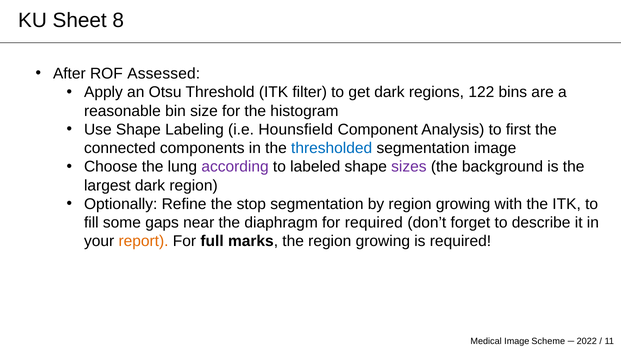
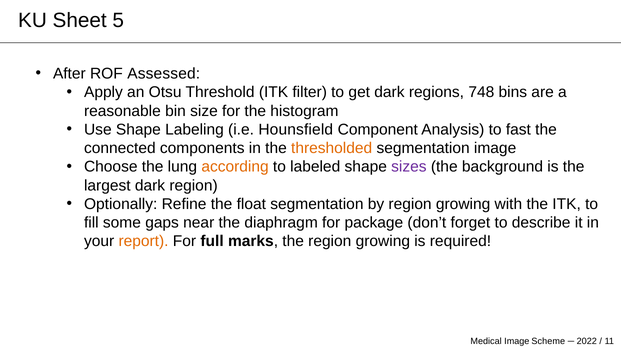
8: 8 -> 5
122: 122 -> 748
first: first -> fast
thresholded colour: blue -> orange
according colour: purple -> orange
stop: stop -> float
for required: required -> package
